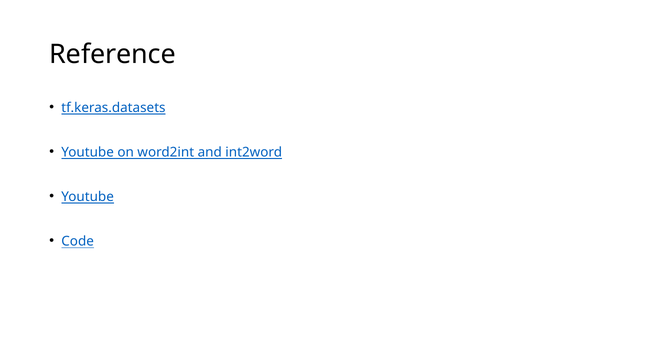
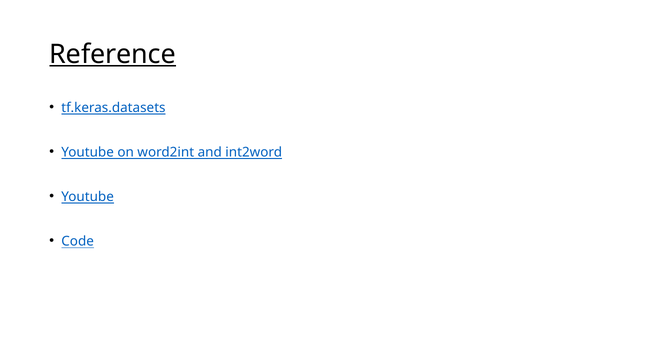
Reference underline: none -> present
